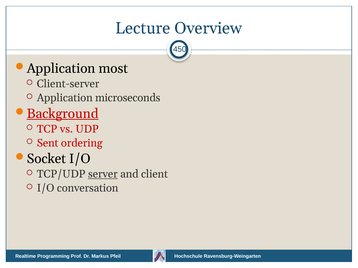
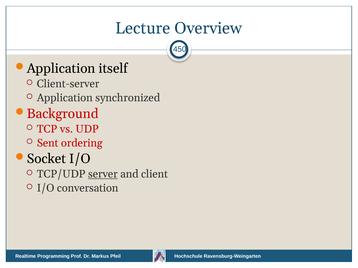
most: most -> itself
microseconds: microseconds -> synchronized
Background underline: present -> none
